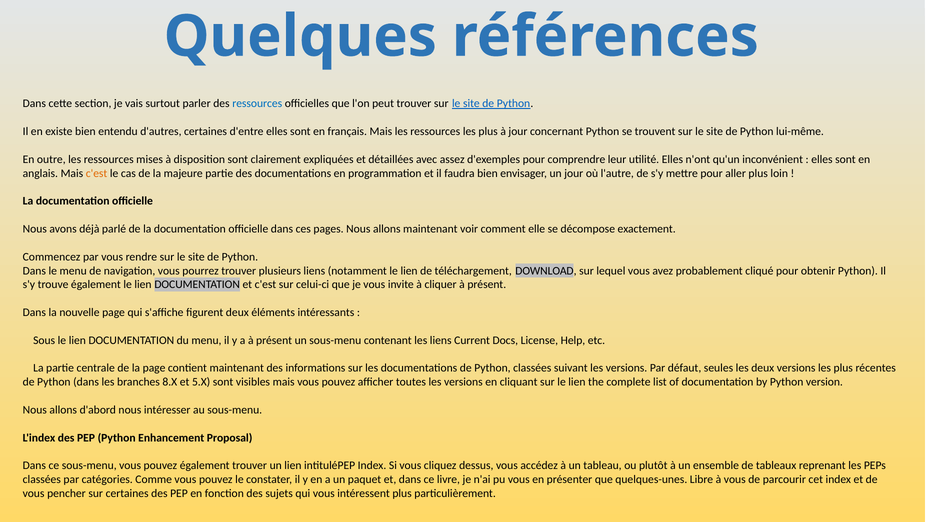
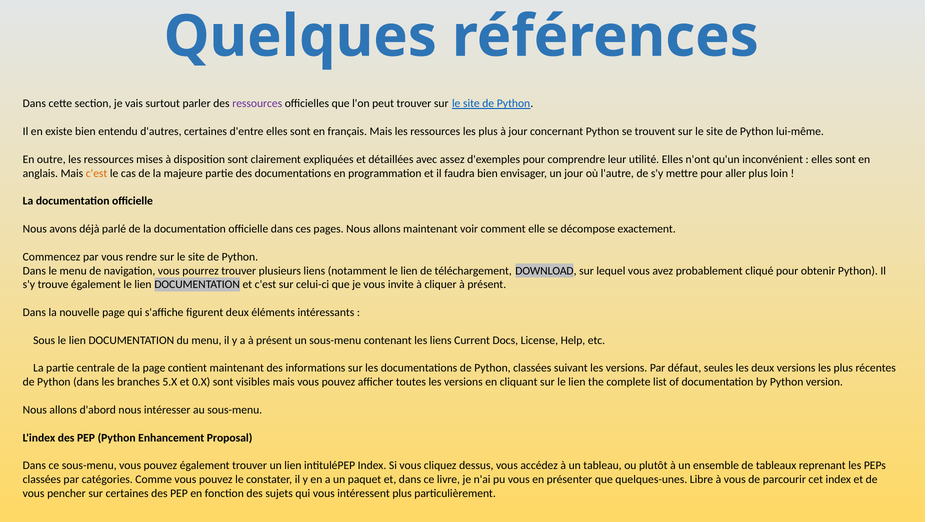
ressources at (257, 103) colour: blue -> purple
8.X: 8.X -> 5.X
5.X: 5.X -> 0.X
